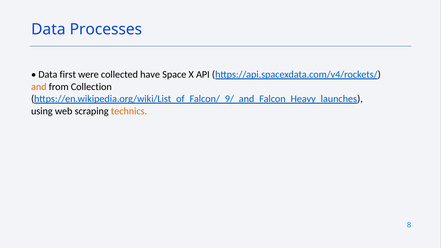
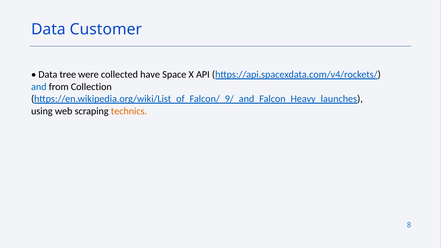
Processes: Processes -> Customer
first: first -> tree
and colour: orange -> blue
